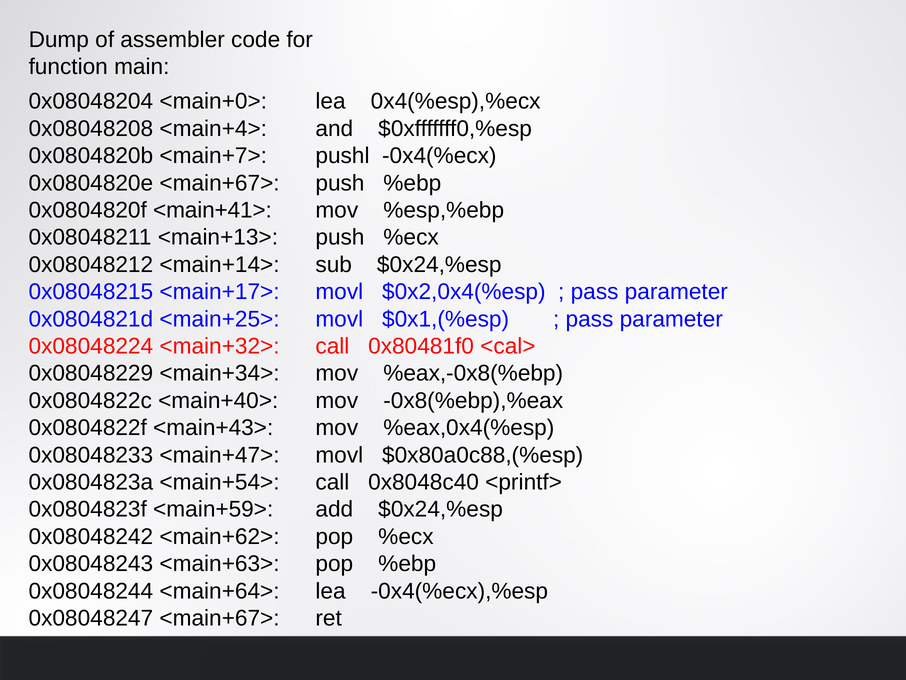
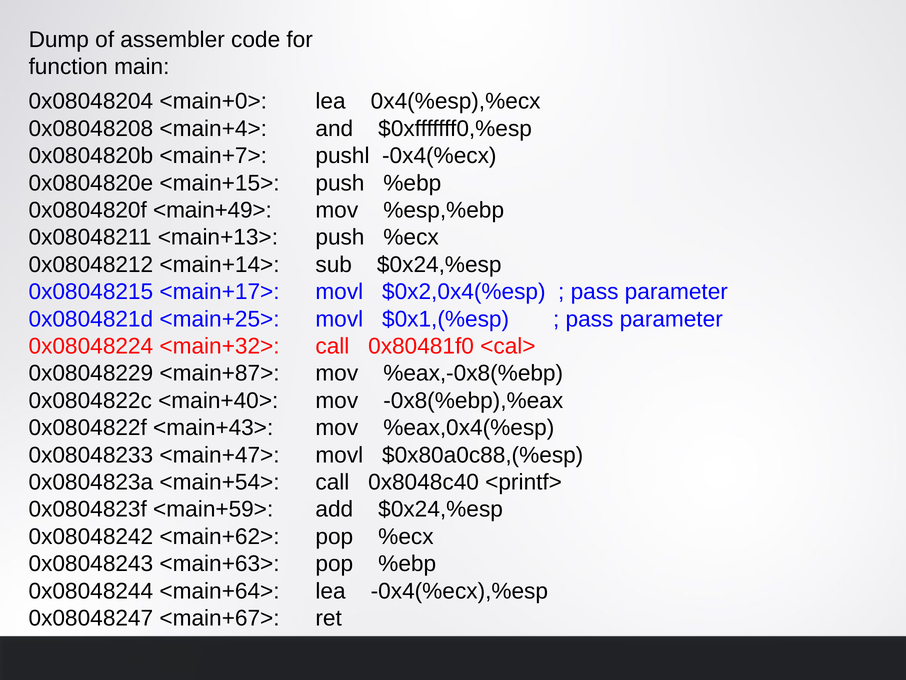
0x0804820e <main+67>: <main+67> -> <main+15>
<main+41>: <main+41> -> <main+49>
<main+34>: <main+34> -> <main+87>
